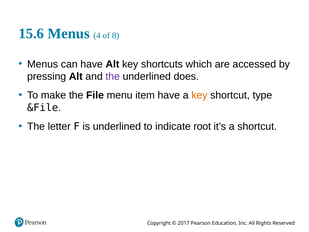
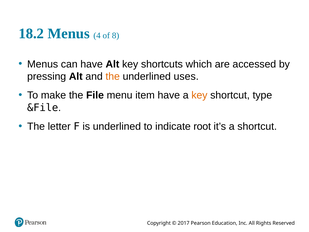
15.6: 15.6 -> 18.2
the at (113, 76) colour: purple -> orange
does: does -> uses
